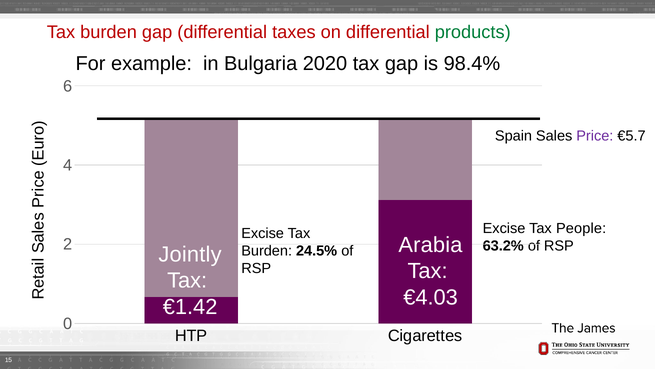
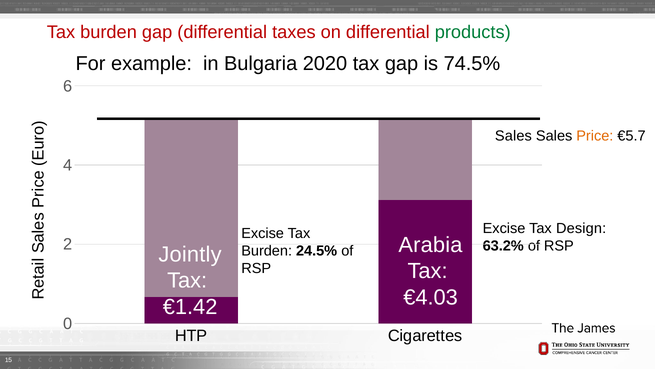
98.4%: 98.4% -> 74.5%
Spain at (514, 136): Spain -> Sales
Price colour: purple -> orange
People: People -> Design
